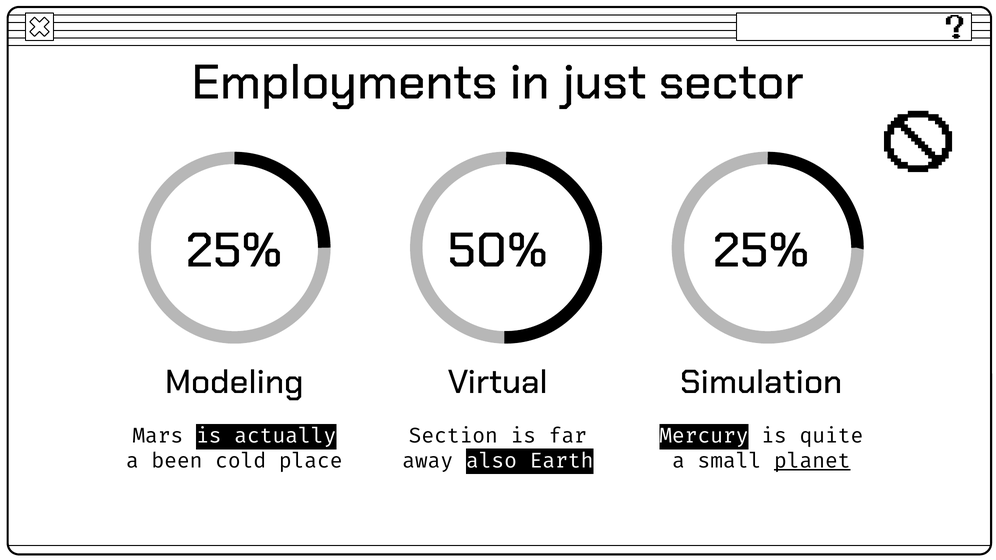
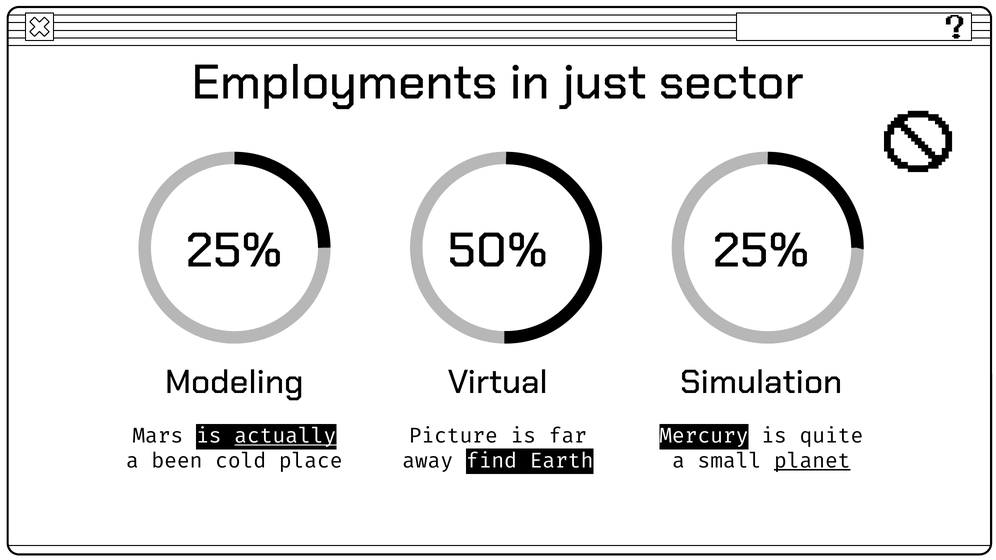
actually underline: none -> present
Section: Section -> Picture
also: also -> find
